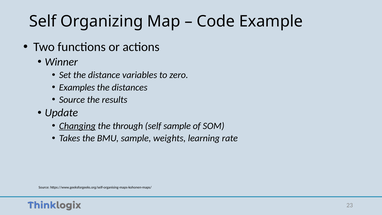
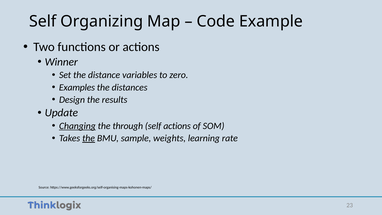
Source at (72, 100): Source -> Design
self sample: sample -> actions
the at (89, 138) underline: none -> present
